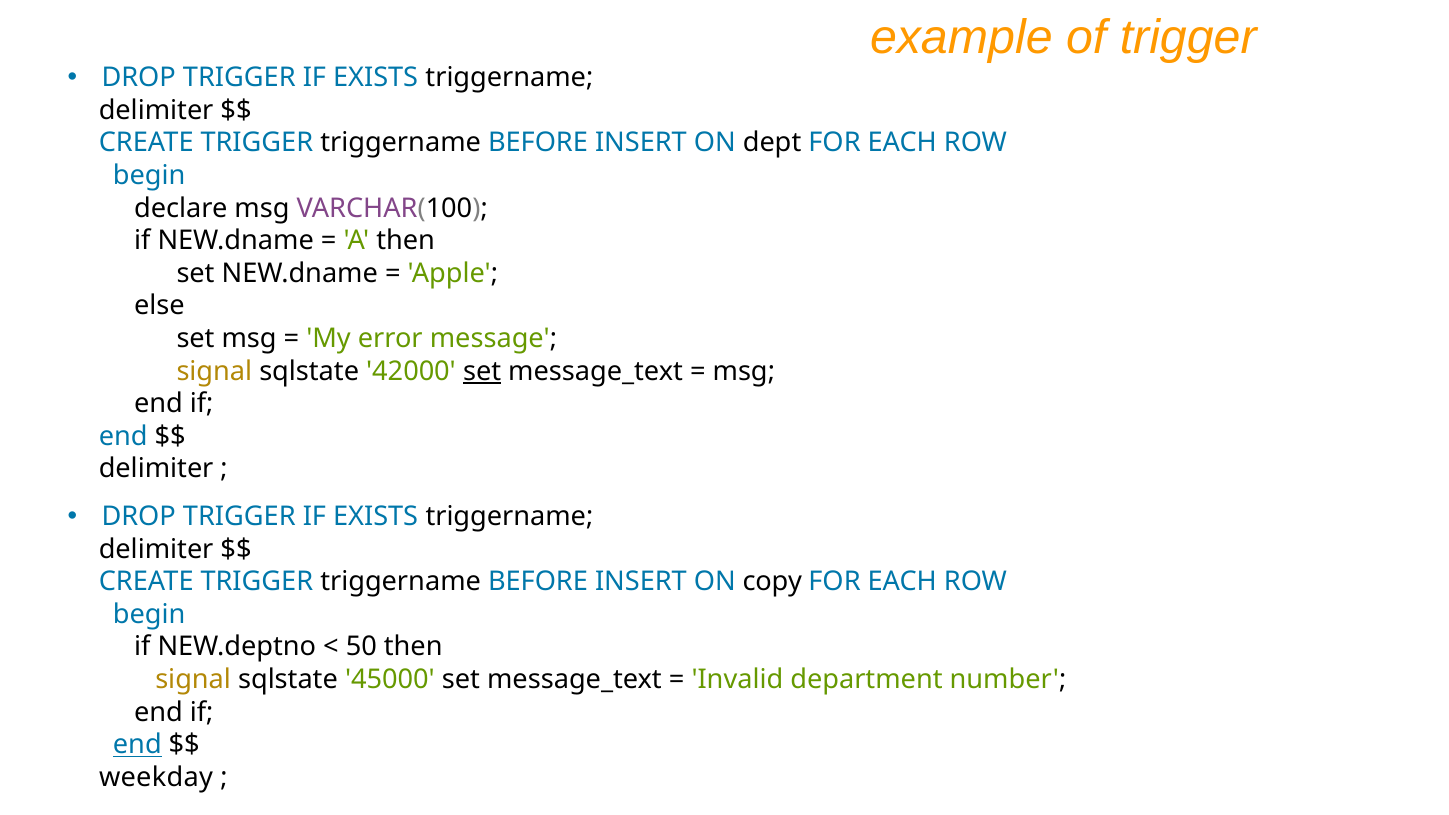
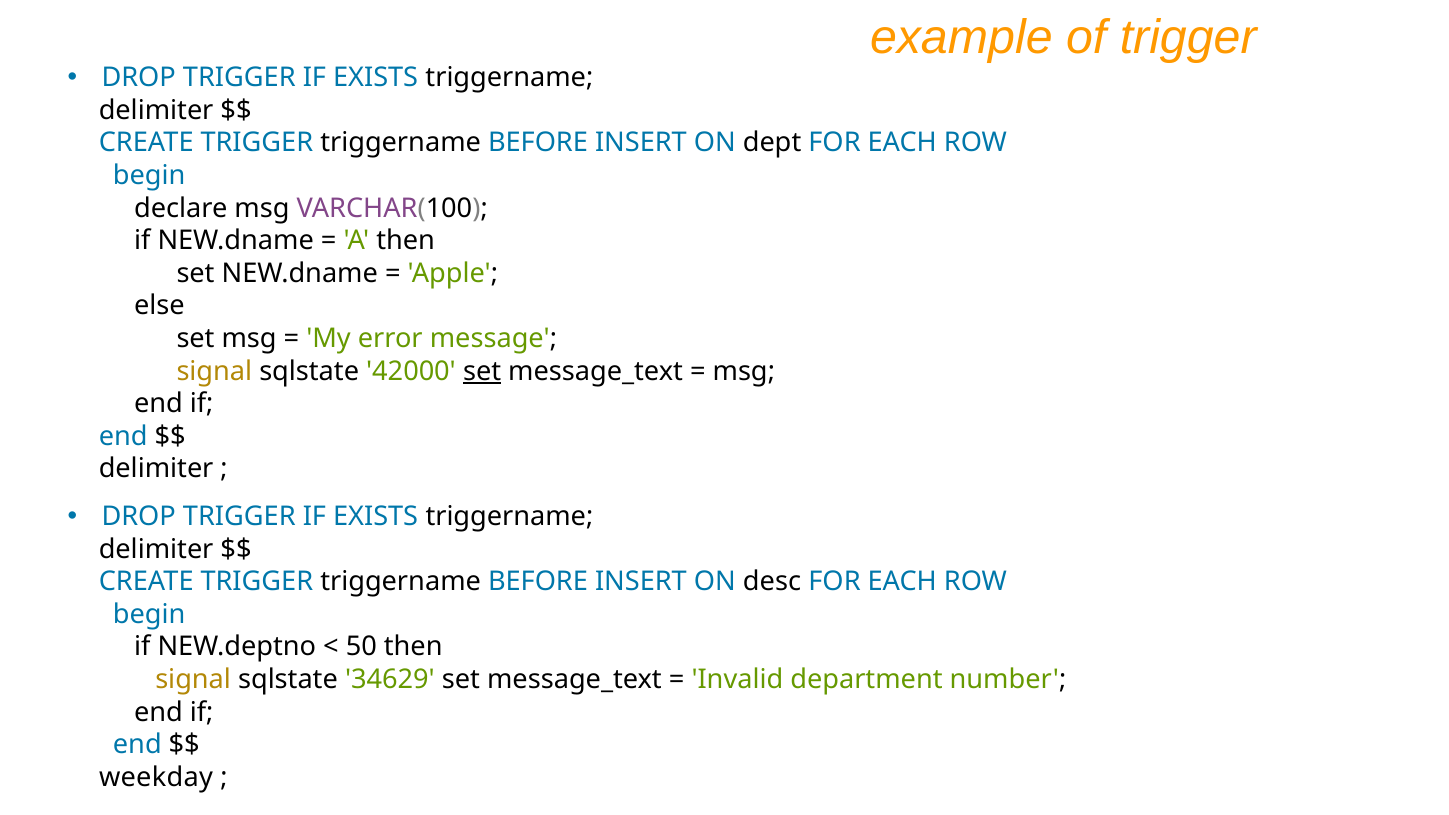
copy: copy -> desc
45000: 45000 -> 34629
end at (137, 745) underline: present -> none
